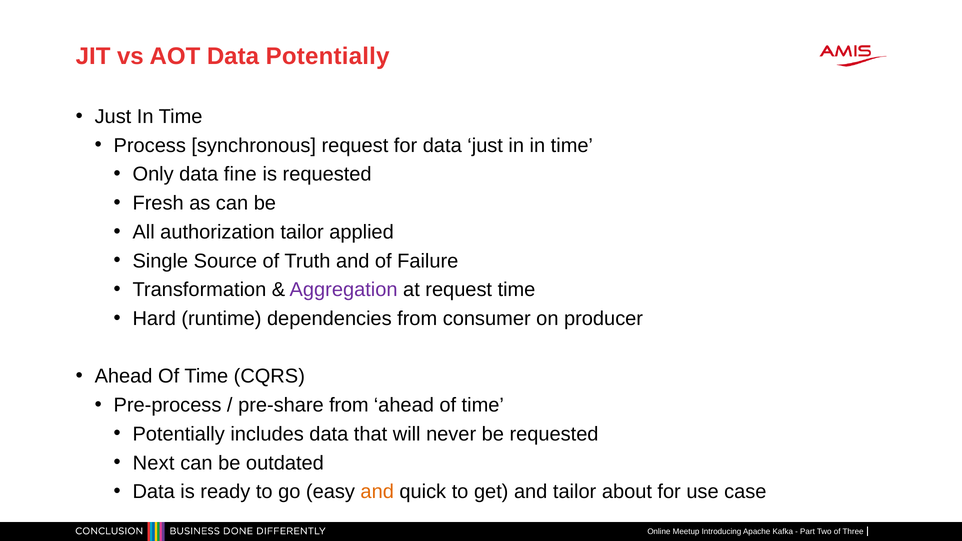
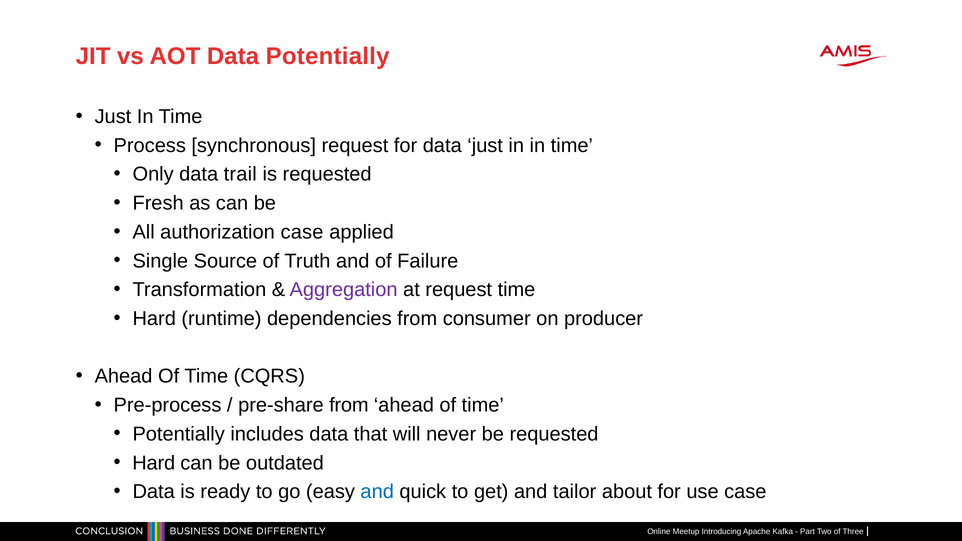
fine: fine -> trail
authorization tailor: tailor -> case
Next at (154, 463): Next -> Hard
and at (377, 492) colour: orange -> blue
